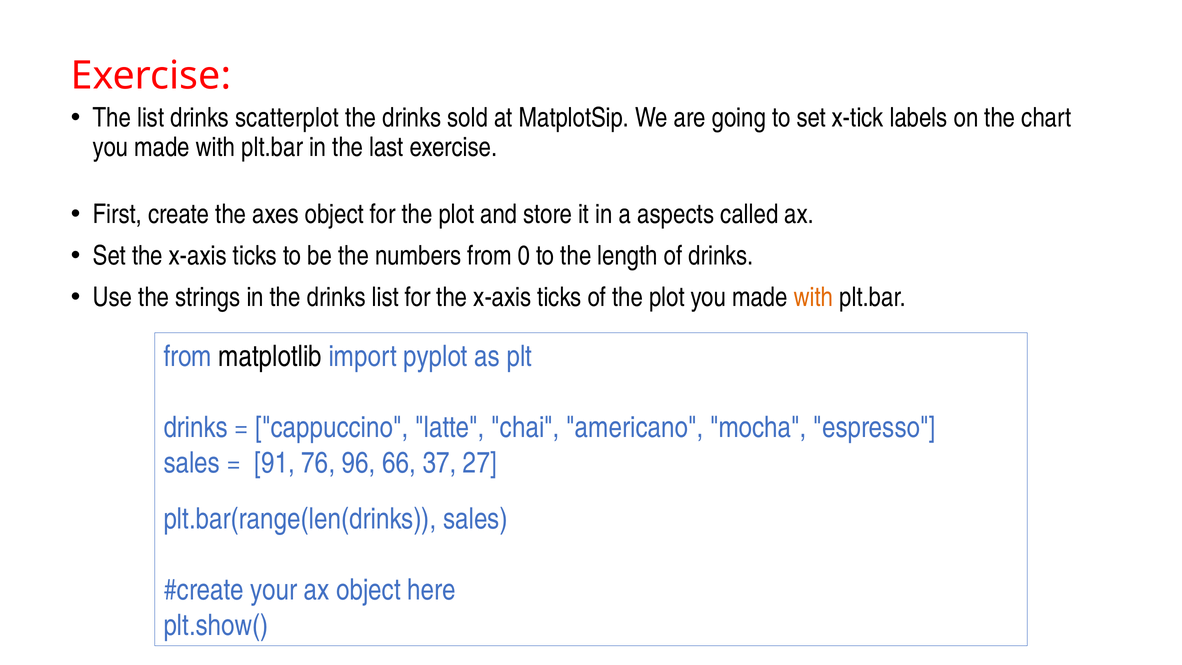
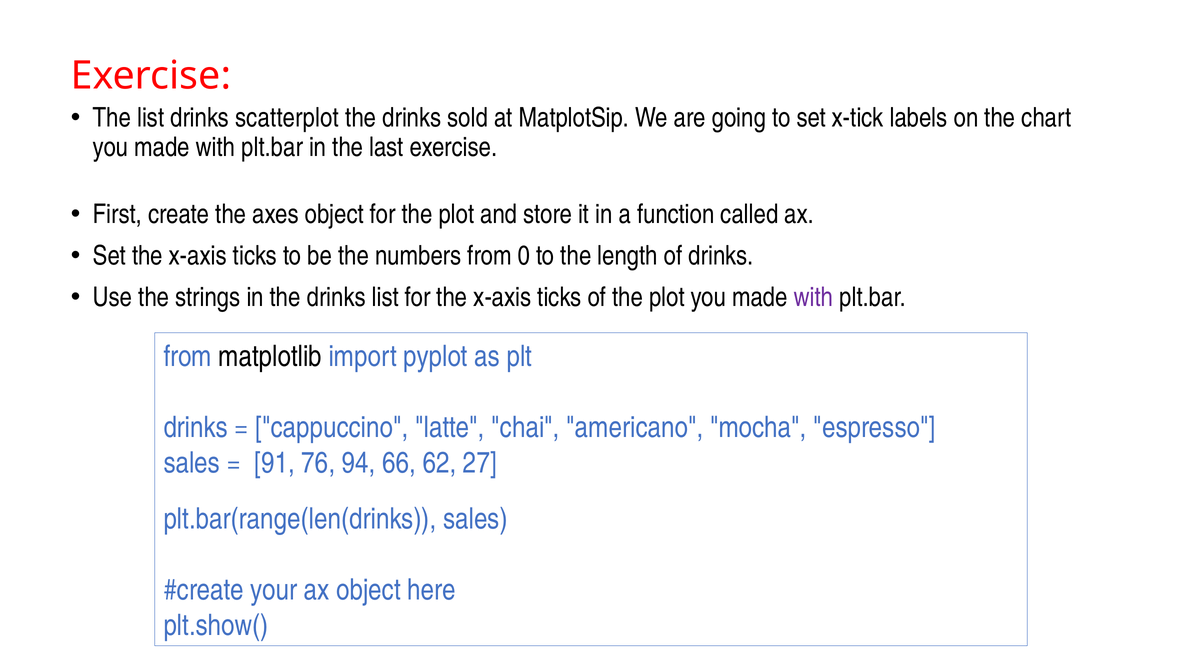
aspects: aspects -> function
with at (814, 297) colour: orange -> purple
96: 96 -> 94
37: 37 -> 62
